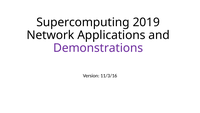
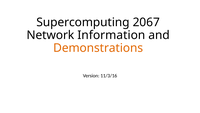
2019: 2019 -> 2067
Applications: Applications -> Information
Demonstrations colour: purple -> orange
